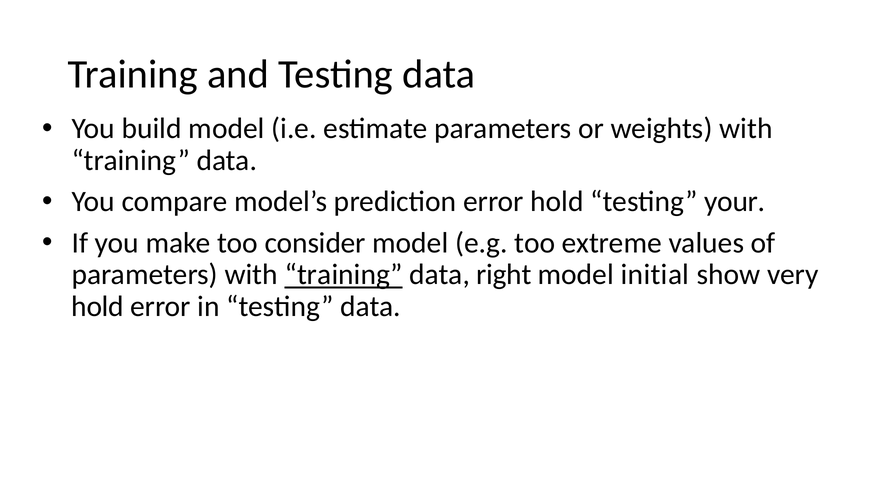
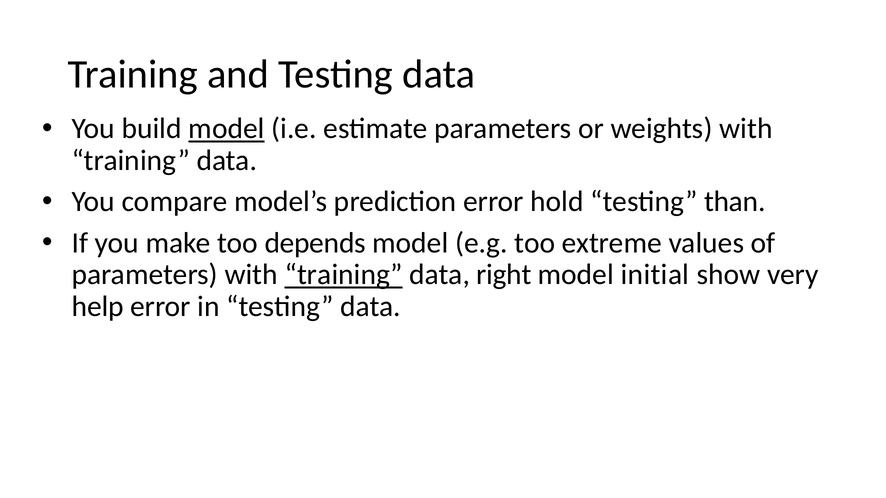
model at (227, 129) underline: none -> present
your: your -> than
consider: consider -> depends
hold at (98, 307): hold -> help
